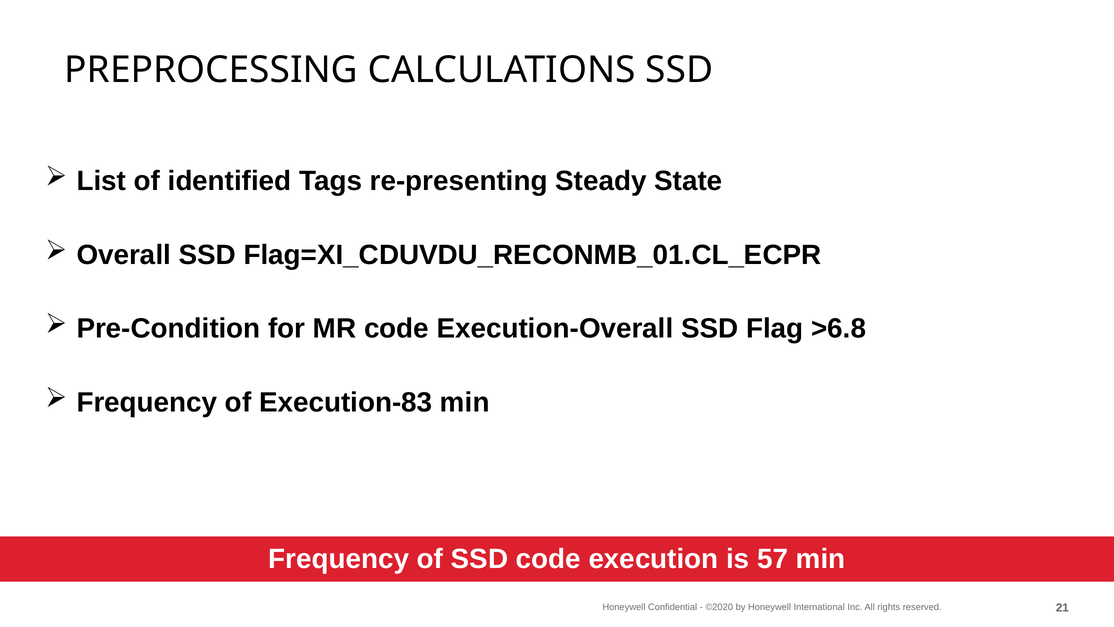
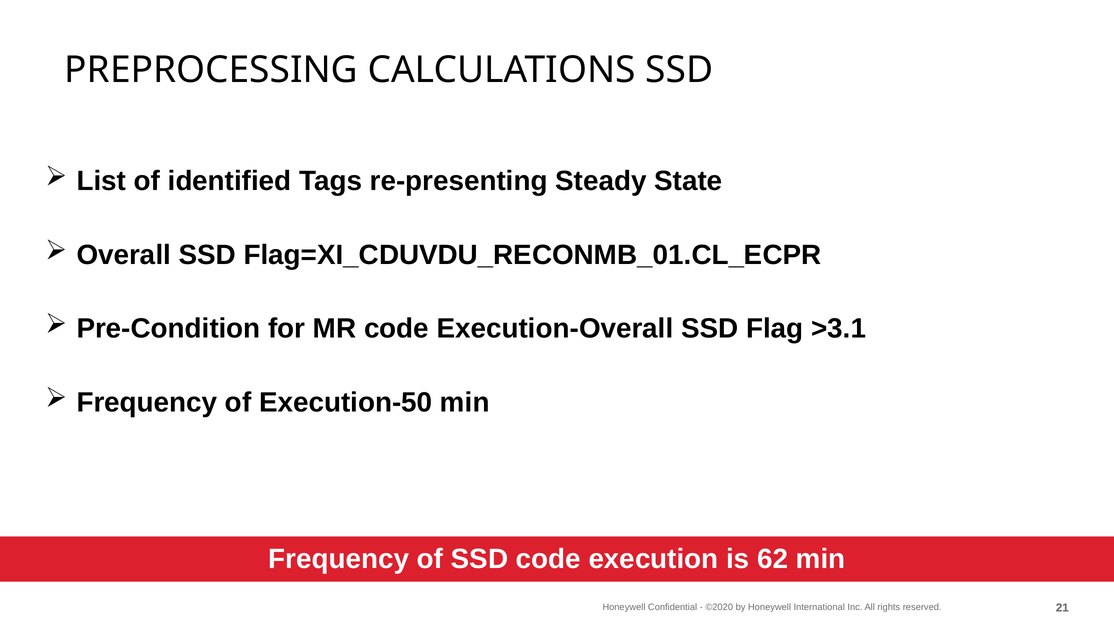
>6.8: >6.8 -> >3.1
Execution-83: Execution-83 -> Execution-50
57: 57 -> 62
